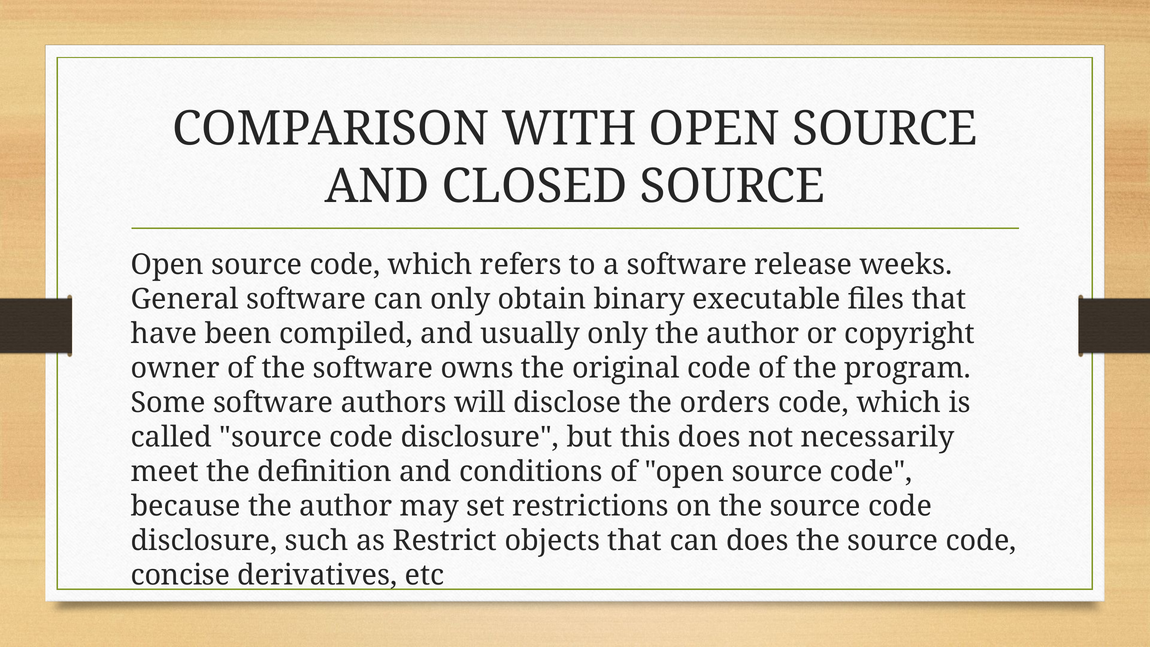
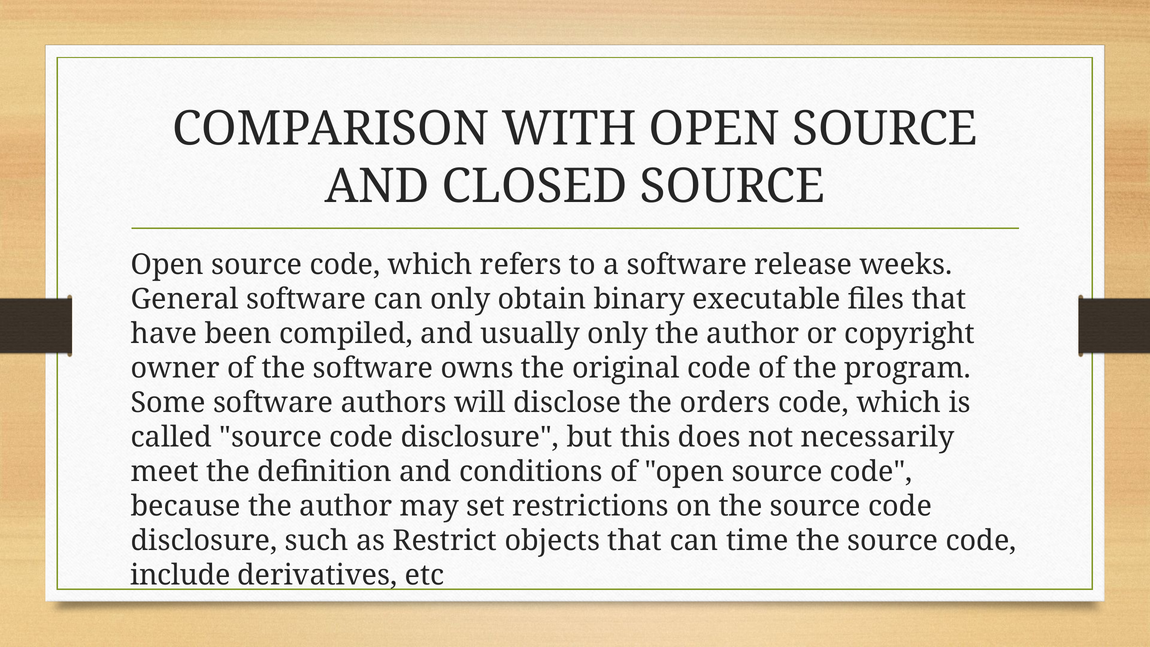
can does: does -> time
concise: concise -> include
